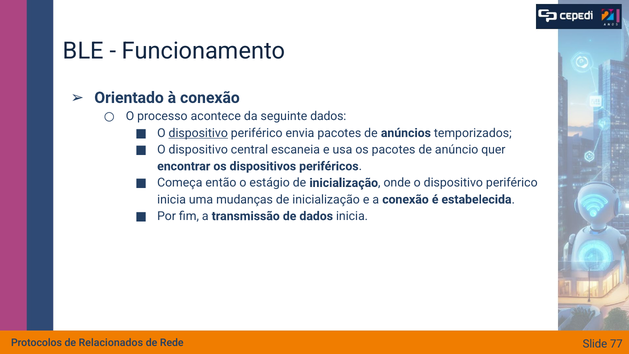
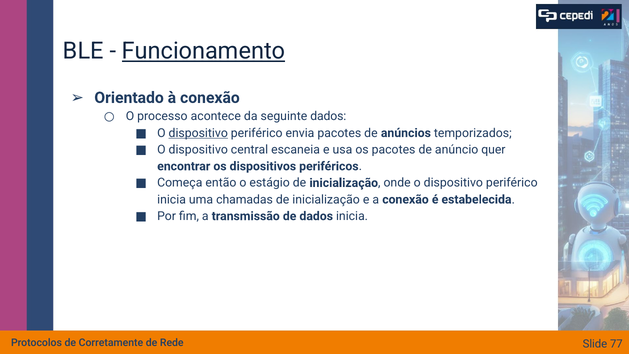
Funcionamento underline: none -> present
mudanças: mudanças -> chamadas
Relacionados: Relacionados -> Corretamente
